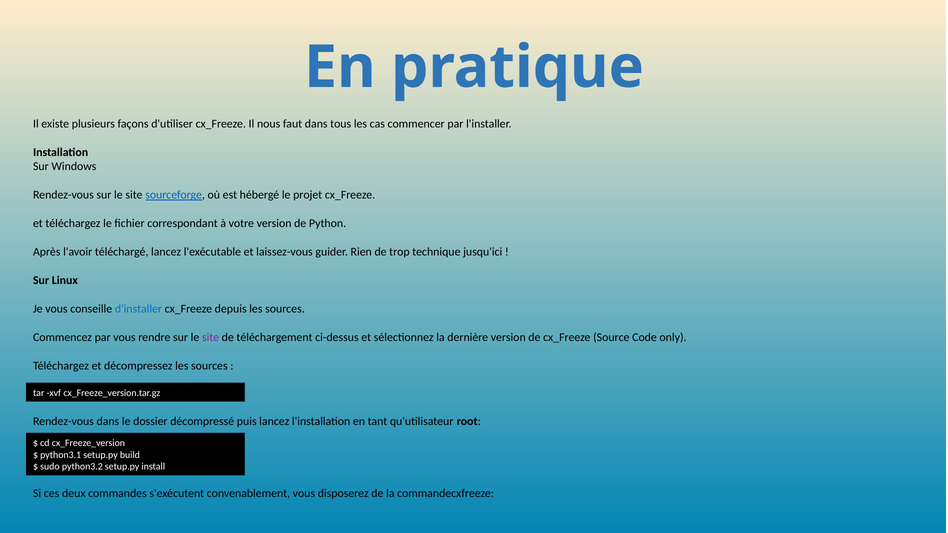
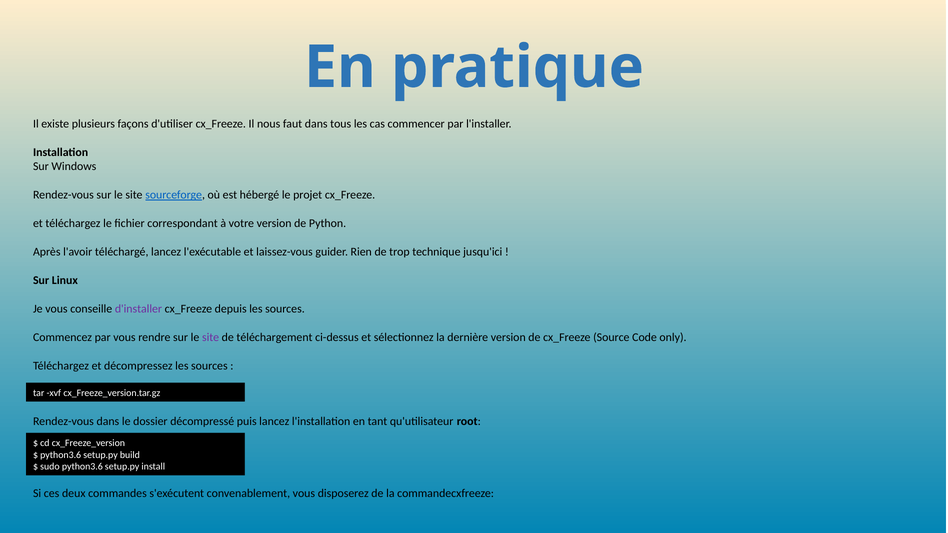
d'installer colour: blue -> purple
python3.1 at (61, 455): python3.1 -> python3.6
sudo python3.2: python3.2 -> python3.6
